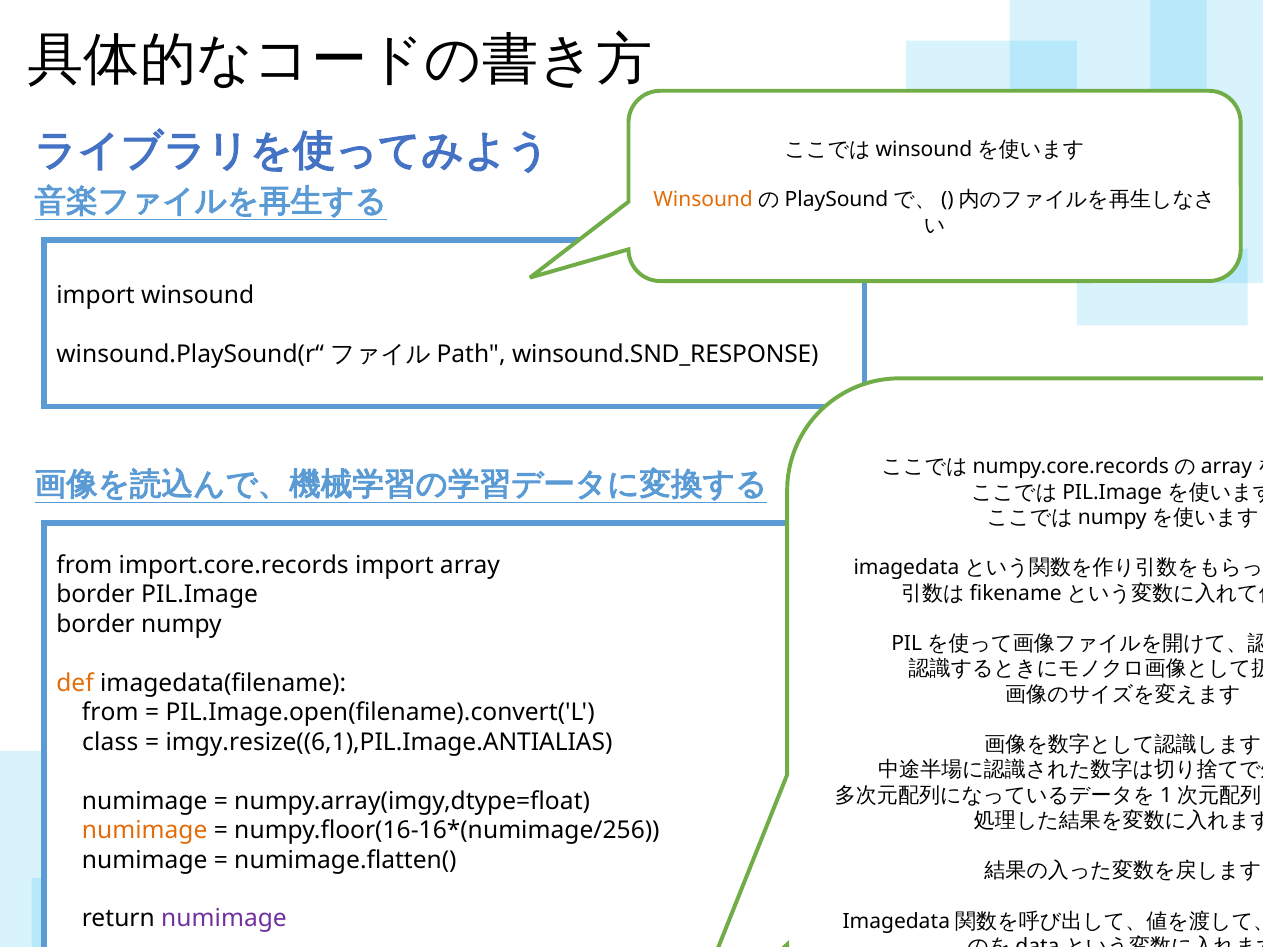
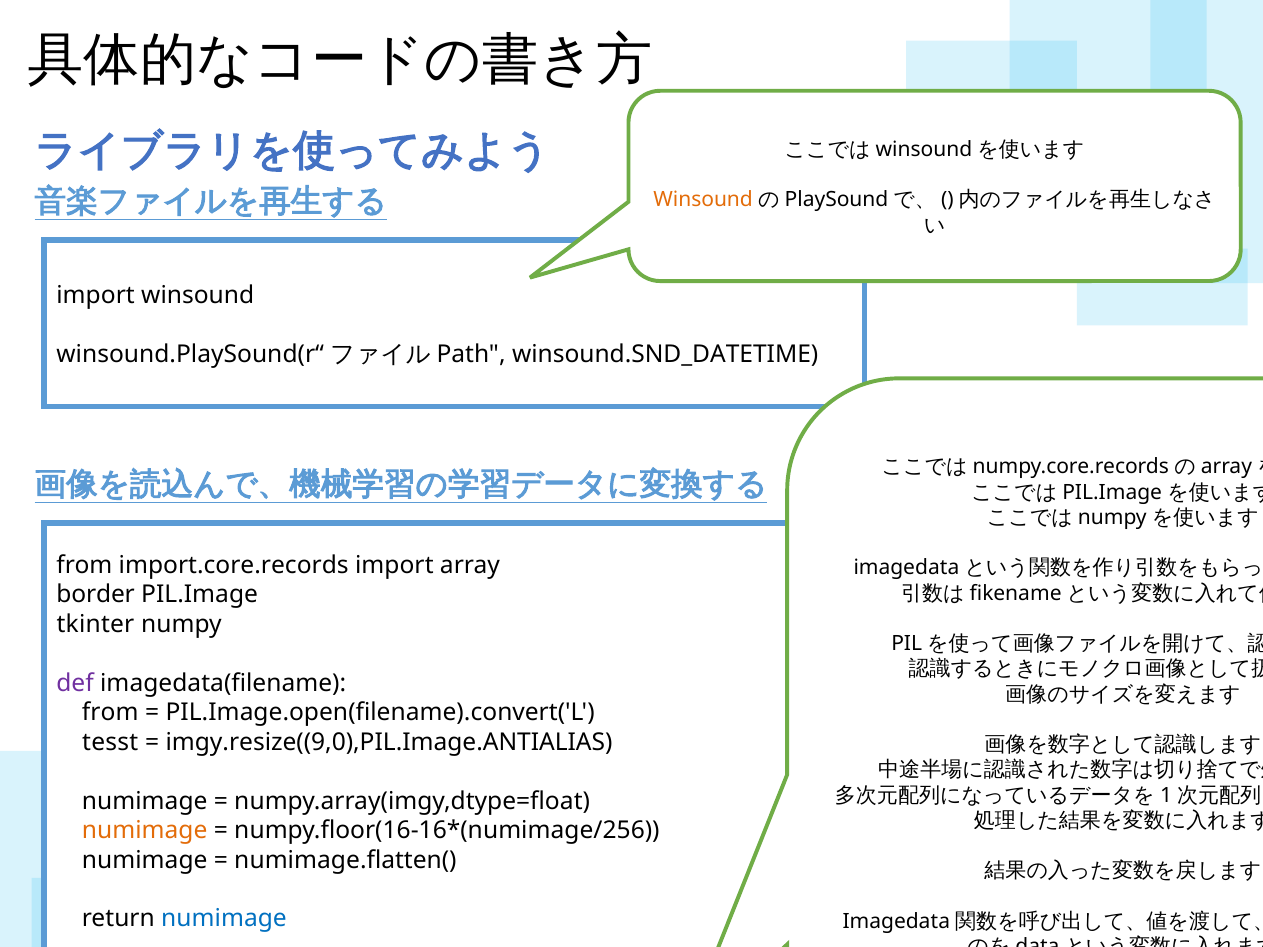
winsound.SND_RESPONSE: winsound.SND_RESPONSE -> winsound.SND_DATETIME
border at (96, 624): border -> tkinter
def colour: orange -> purple
class: class -> tesst
imgy.resize((6,1),PIL.Image.ANTIALIAS: imgy.resize((6,1),PIL.Image.ANTIALIAS -> imgy.resize((9,0),PIL.Image.ANTIALIAS
numimage at (224, 919) colour: purple -> blue
